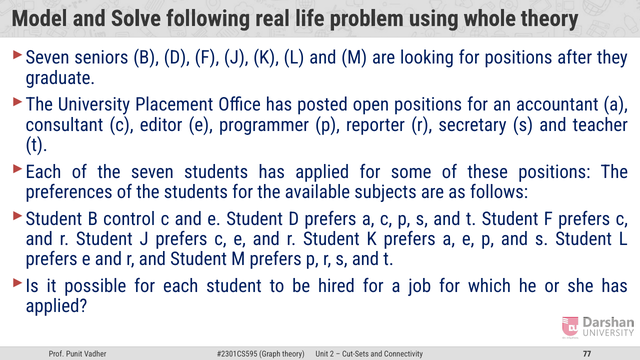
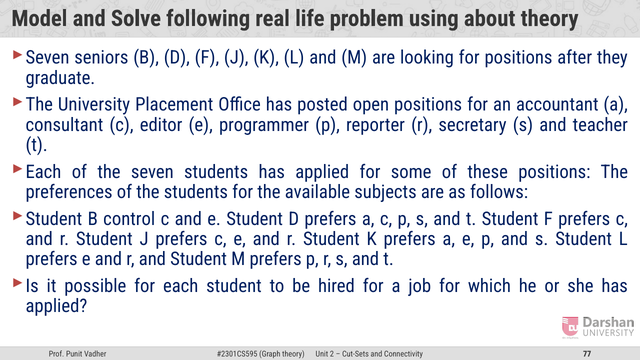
whole: whole -> about
